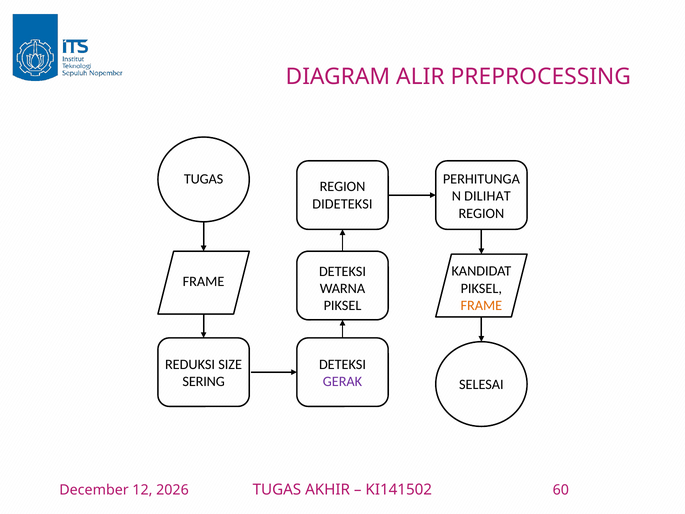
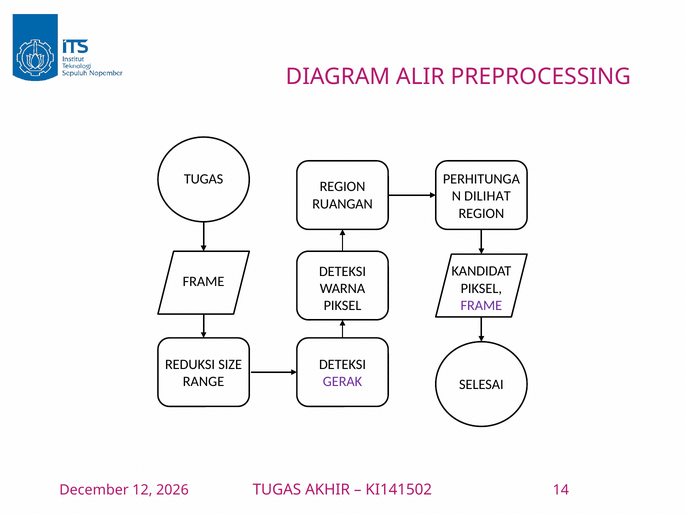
DIDETEKSI: DIDETEKSI -> RUANGAN
FRAME at (481, 305) colour: orange -> purple
SERING: SERING -> RANGE
60: 60 -> 14
